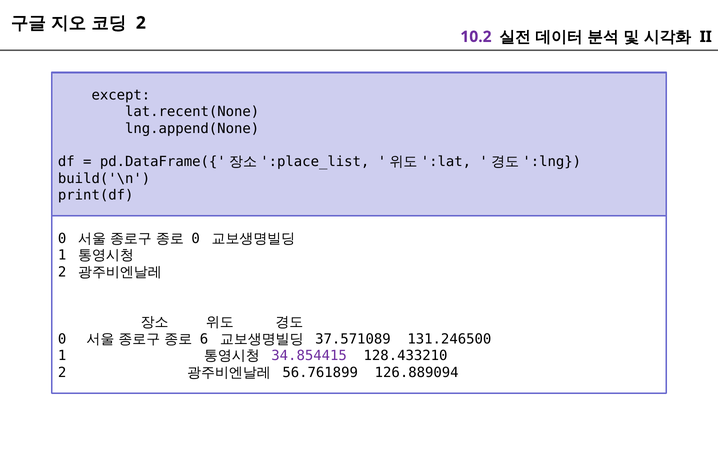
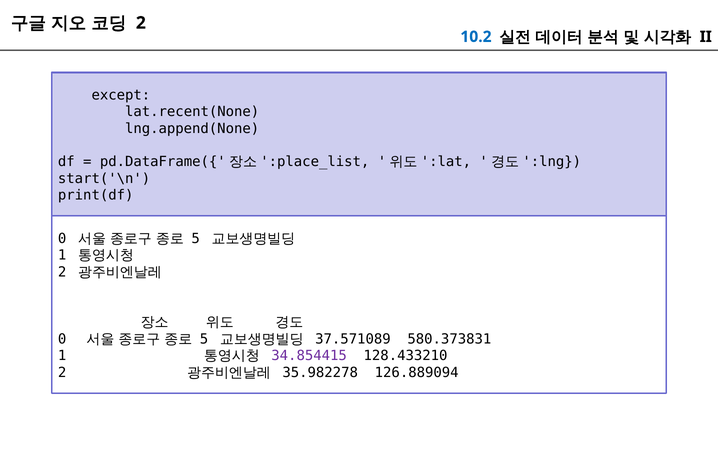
10.2 colour: purple -> blue
build('\n: build('\n -> start('\n
0 at (196, 239): 0 -> 5
6 at (204, 339): 6 -> 5
131.246500: 131.246500 -> 580.373831
56.761899: 56.761899 -> 35.982278
